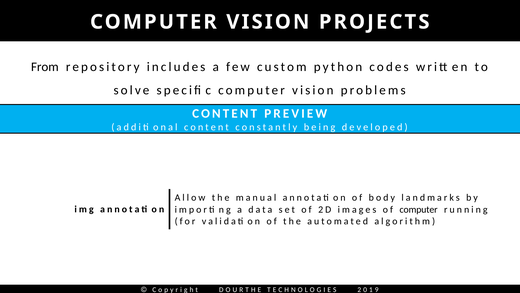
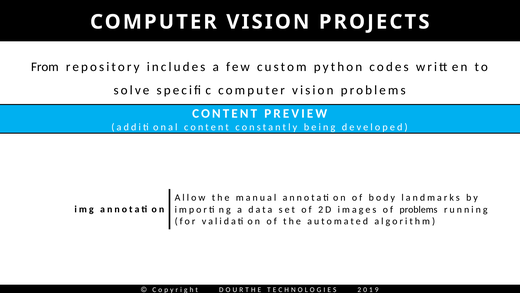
of computer: computer -> problems
